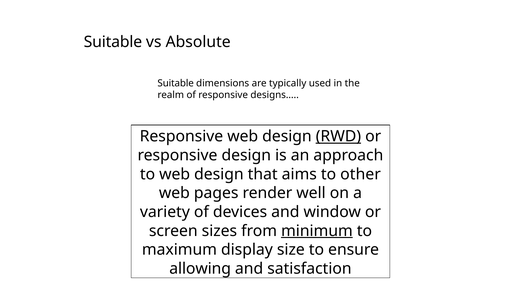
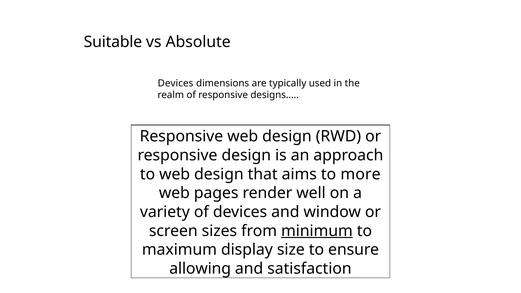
Suitable at (176, 83): Suitable -> Devices
RWD underline: present -> none
other: other -> more
